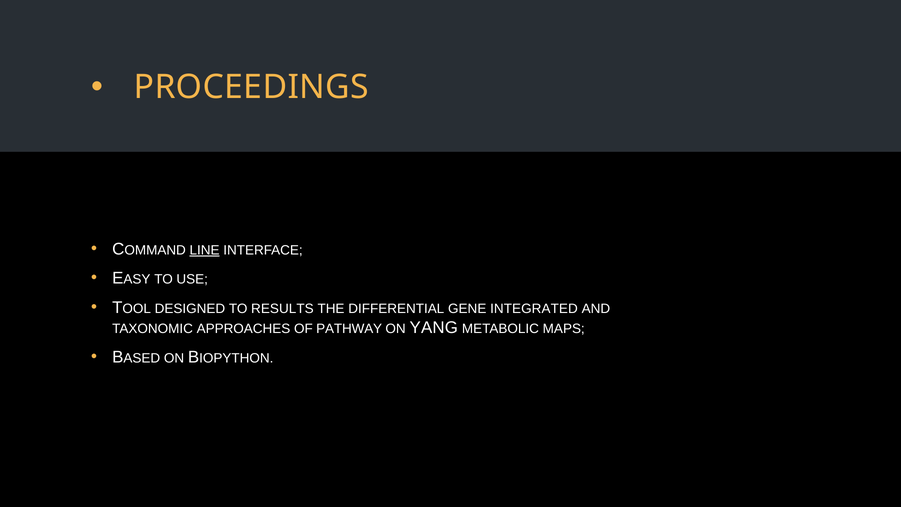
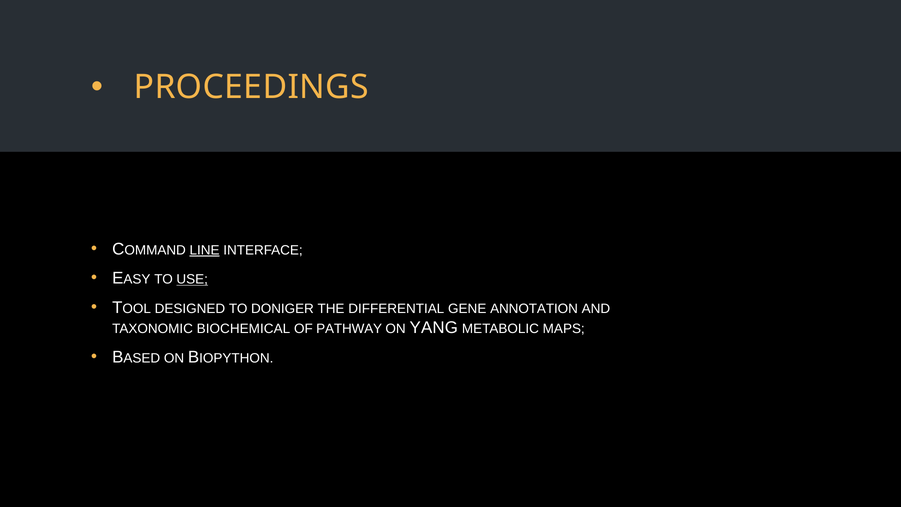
USE underline: none -> present
RESULTS: RESULTS -> DONIGER
INTEGRATED: INTEGRATED -> ANNOTATION
APPROACHES: APPROACHES -> BIOCHEMICAL
